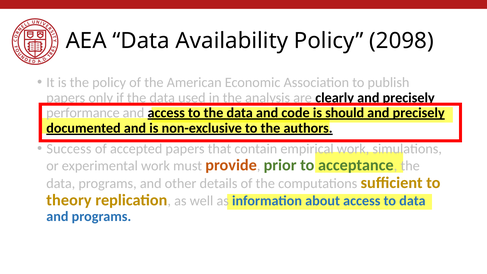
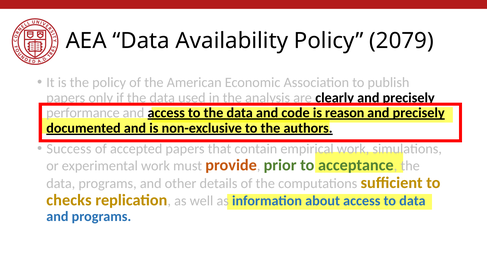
2098: 2098 -> 2079
should: should -> reason
theory: theory -> checks
